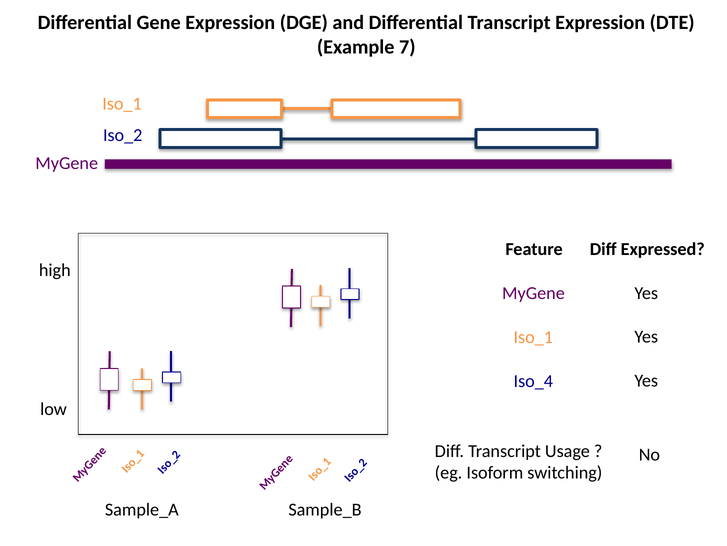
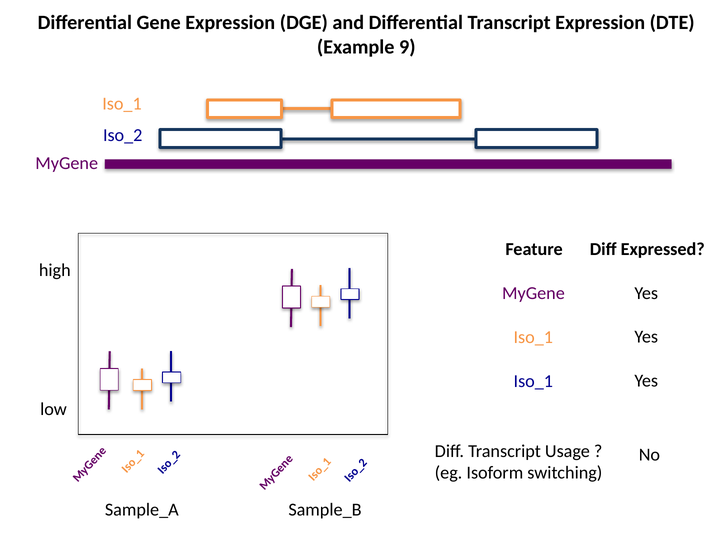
7: 7 -> 9
Iso_4 at (533, 381): Iso_4 -> Iso_1
